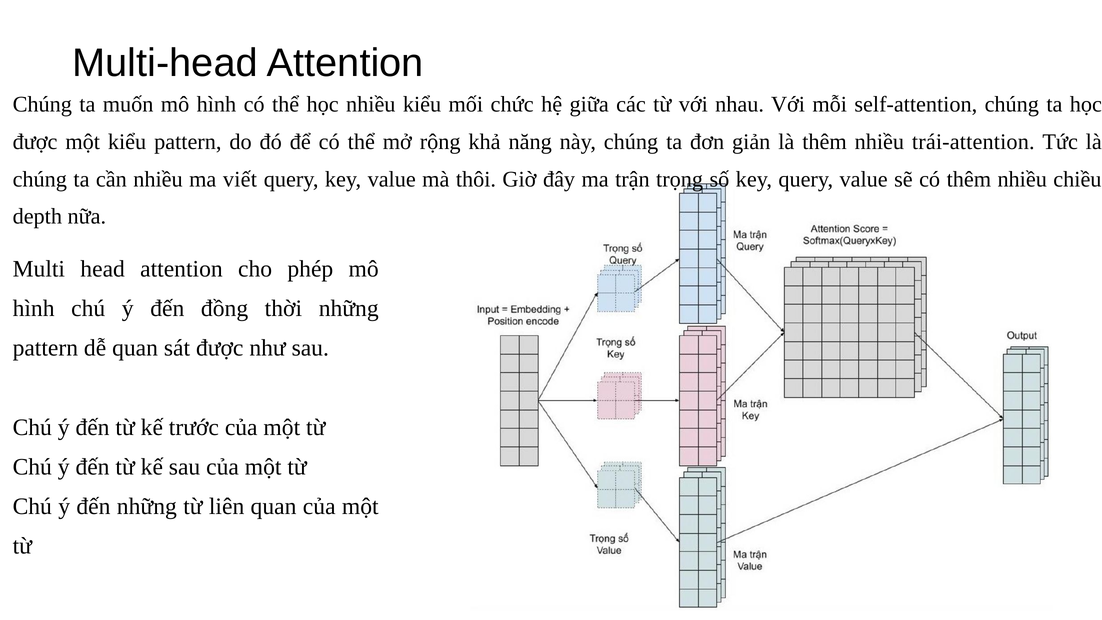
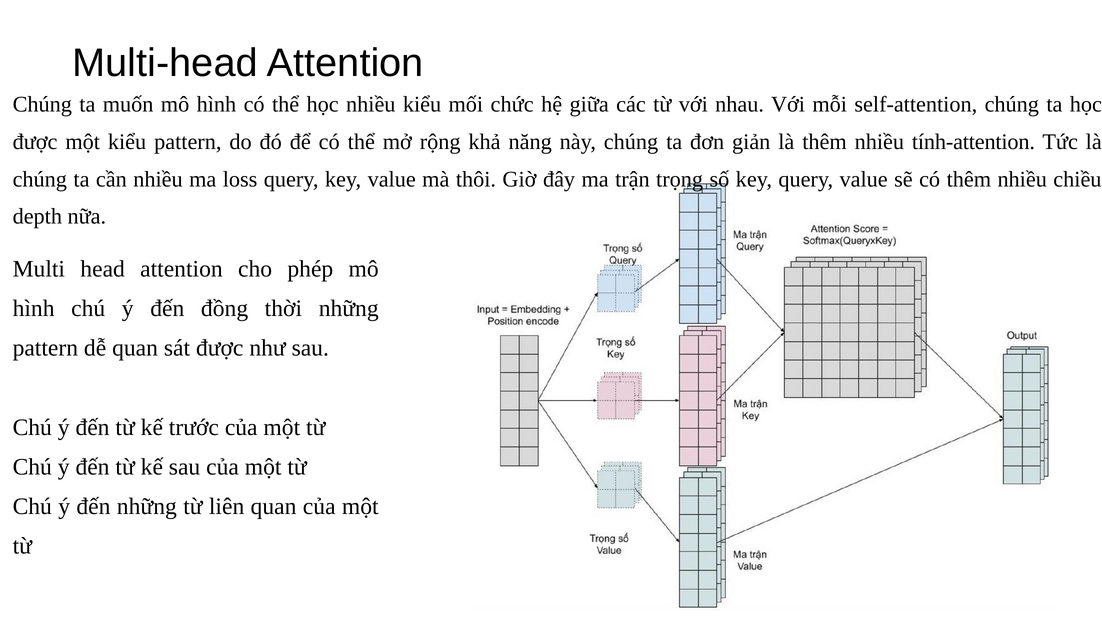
trái-attention: trái-attention -> tính-attention
viết: viết -> loss
